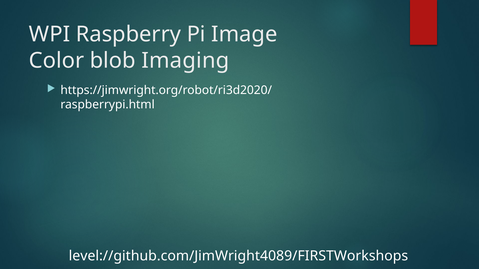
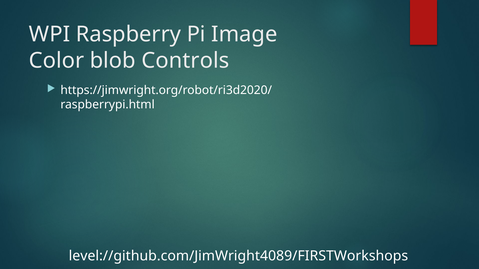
Imaging: Imaging -> Controls
